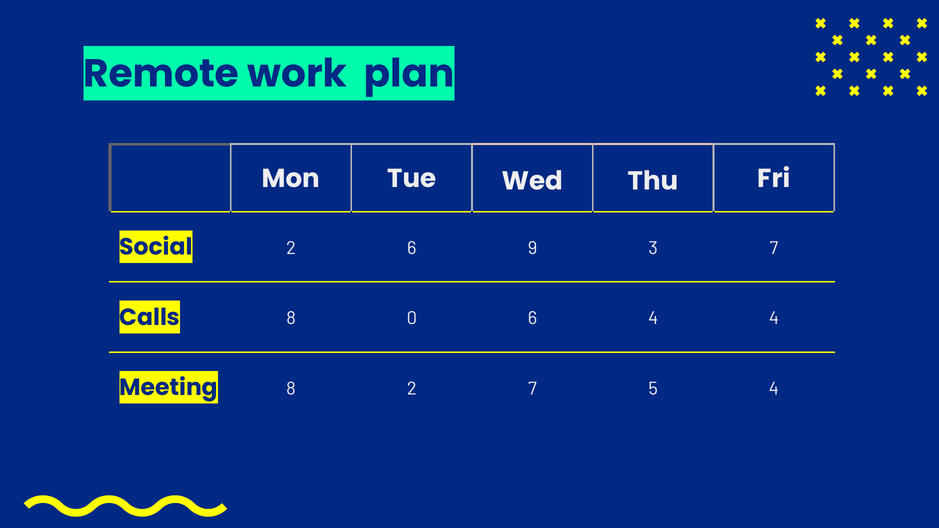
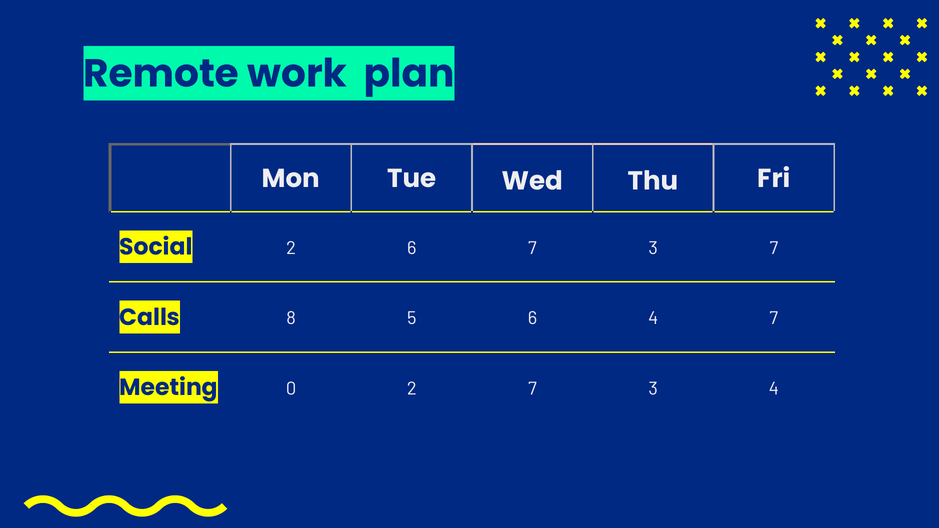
6 9: 9 -> 7
0: 0 -> 5
4 4: 4 -> 7
Meeting 8: 8 -> 0
2 7 5: 5 -> 3
